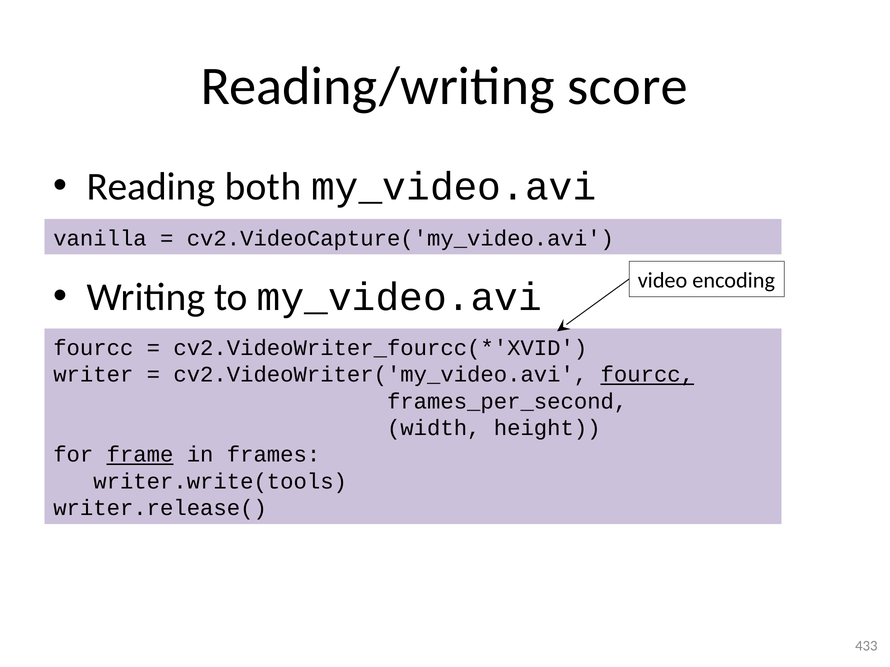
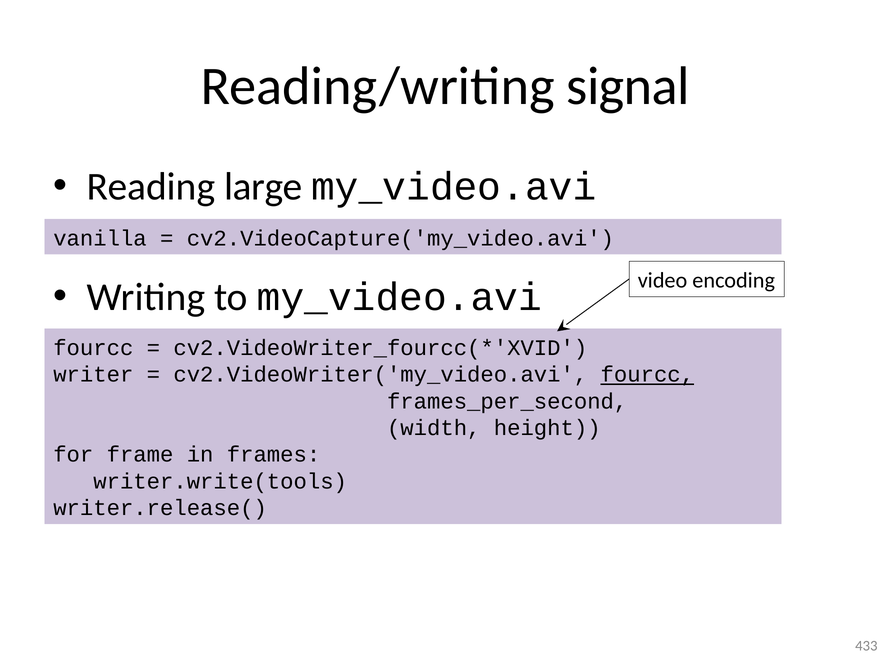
score: score -> signal
both: both -> large
frame underline: present -> none
